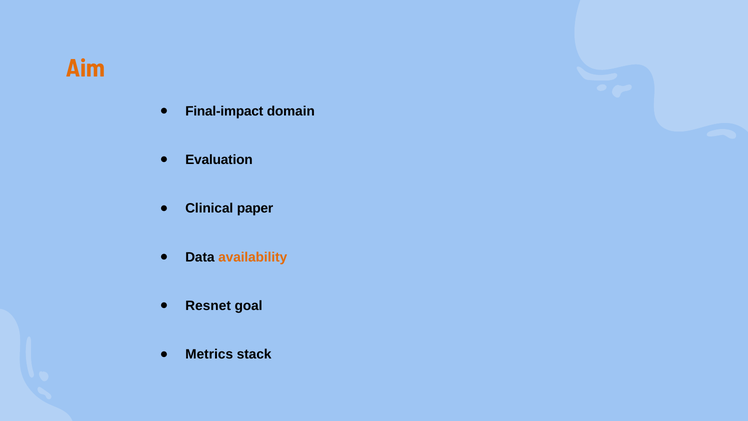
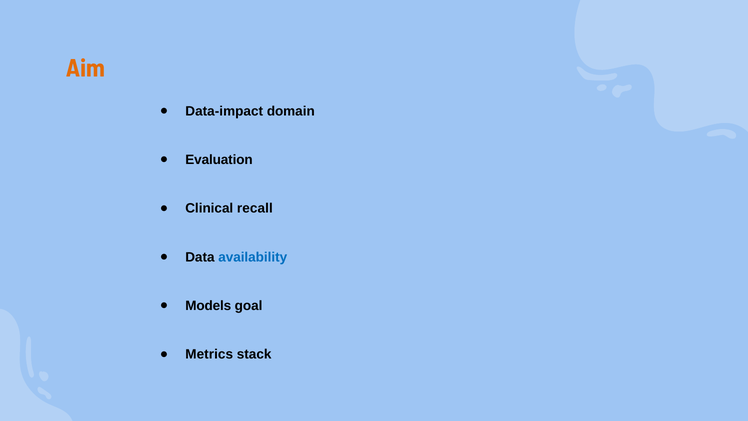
Final‑impact: Final‑impact -> Data‑impact
paper: paper -> recall
availability colour: orange -> blue
Resnet: Resnet -> Models
